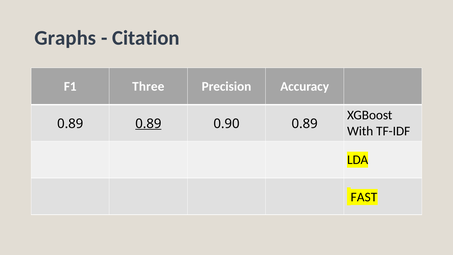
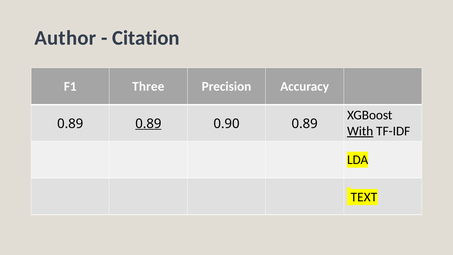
Graphs: Graphs -> Author
With underline: none -> present
FAST: FAST -> TEXT
